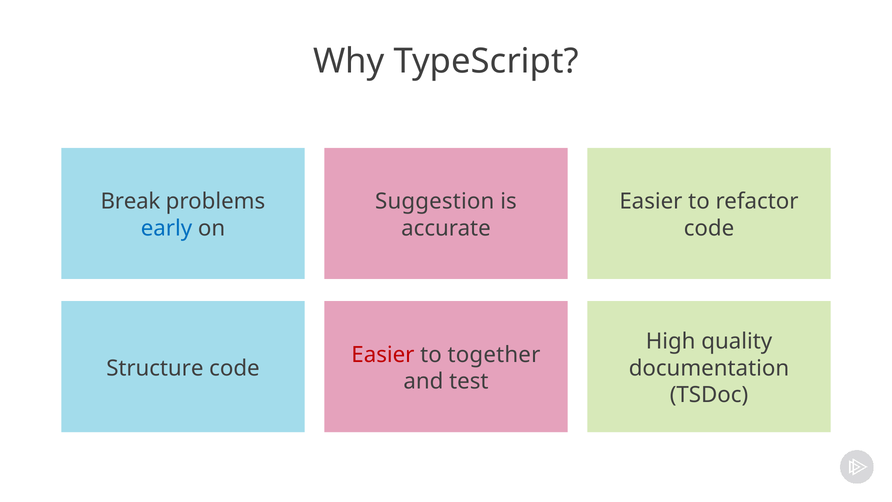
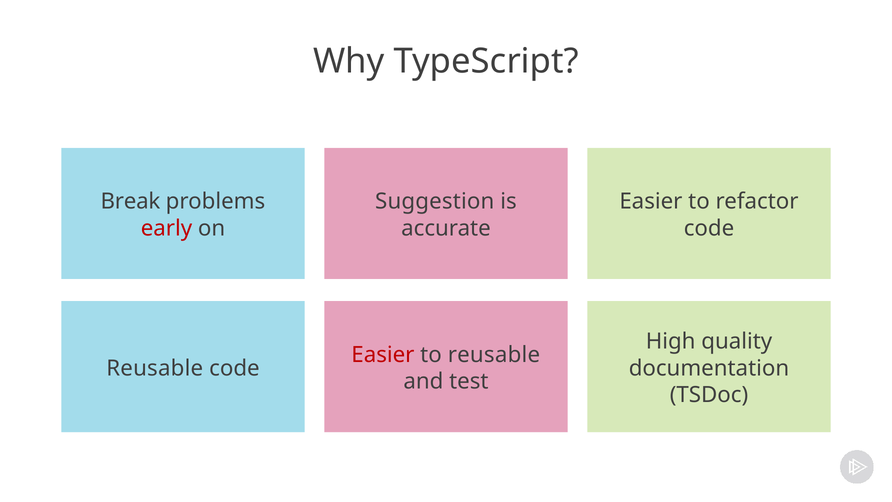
early colour: blue -> red
to together: together -> reusable
Structure at (155, 368): Structure -> Reusable
